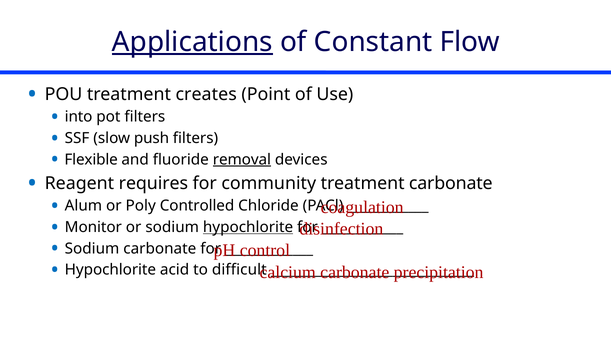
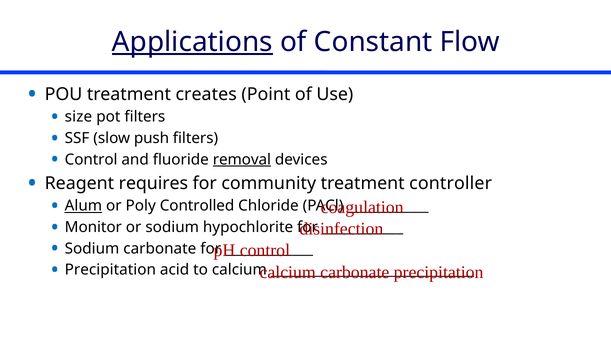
into: into -> size
Flexible at (91, 160): Flexible -> Control
treatment carbonate: carbonate -> controller
Alum underline: none -> present
hypochlorite at (248, 228) underline: present -> none
Hypochlorite at (110, 270): Hypochlorite -> Precipitation
to difficult: difficult -> calcium
